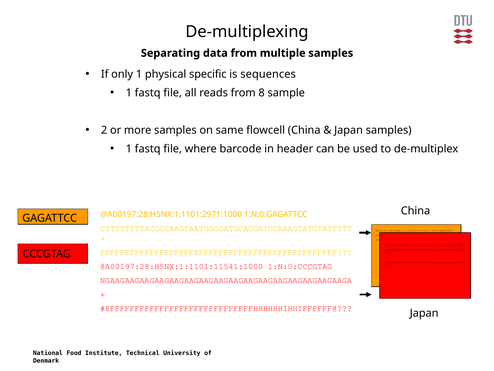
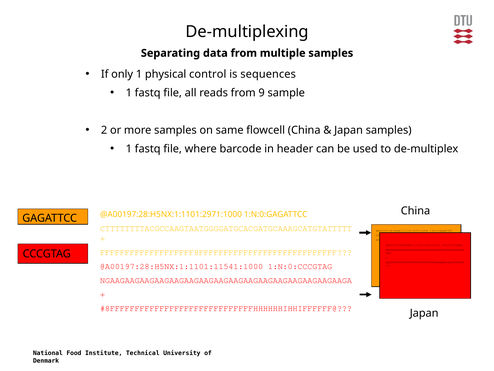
specific: specific -> control
8: 8 -> 9
